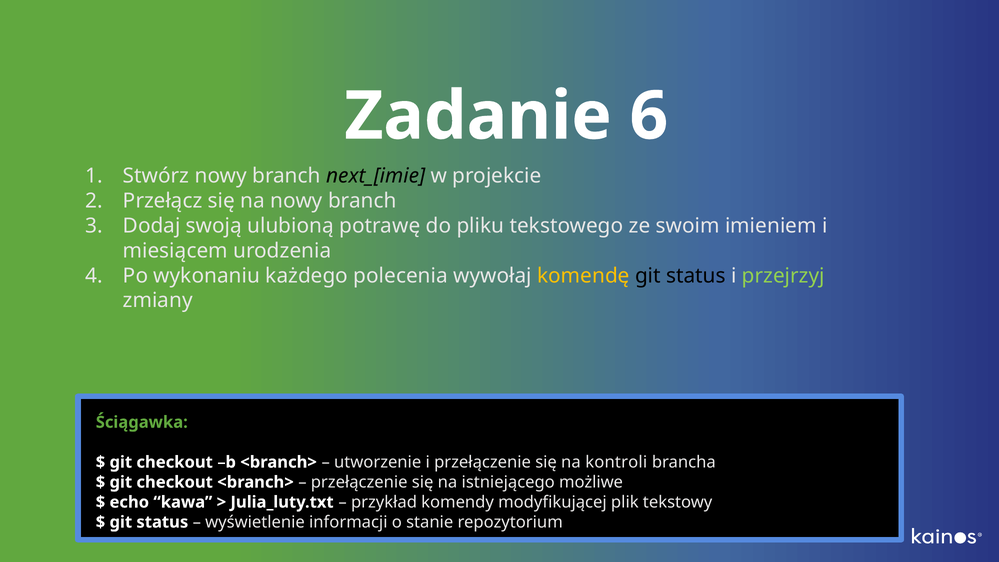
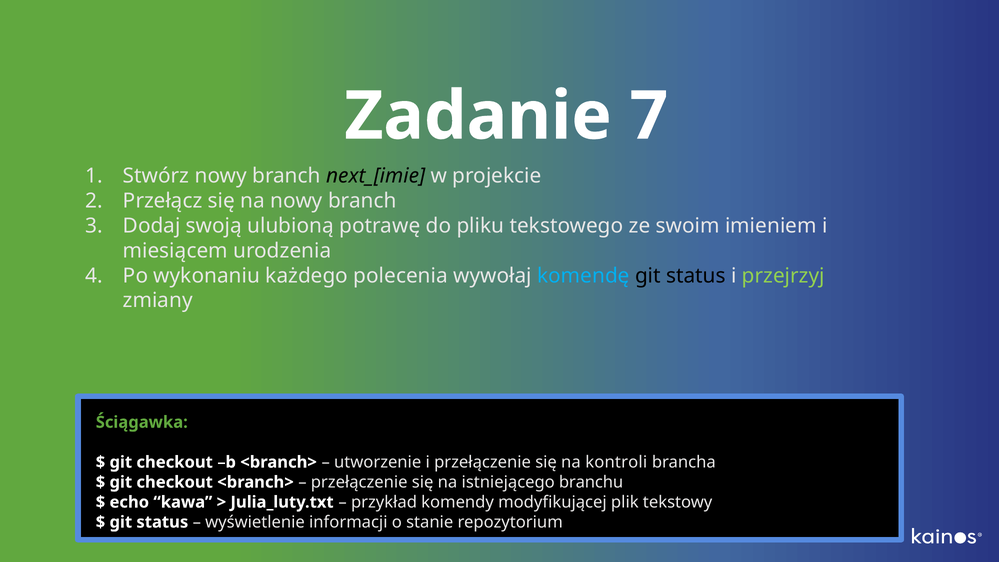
6: 6 -> 7
komendę colour: yellow -> light blue
możliwe: możliwe -> branchu
